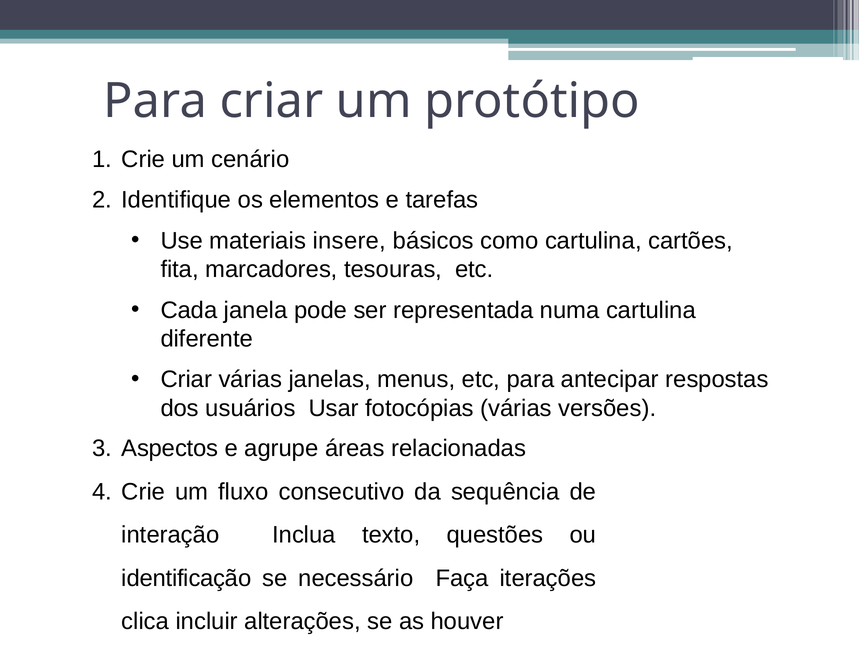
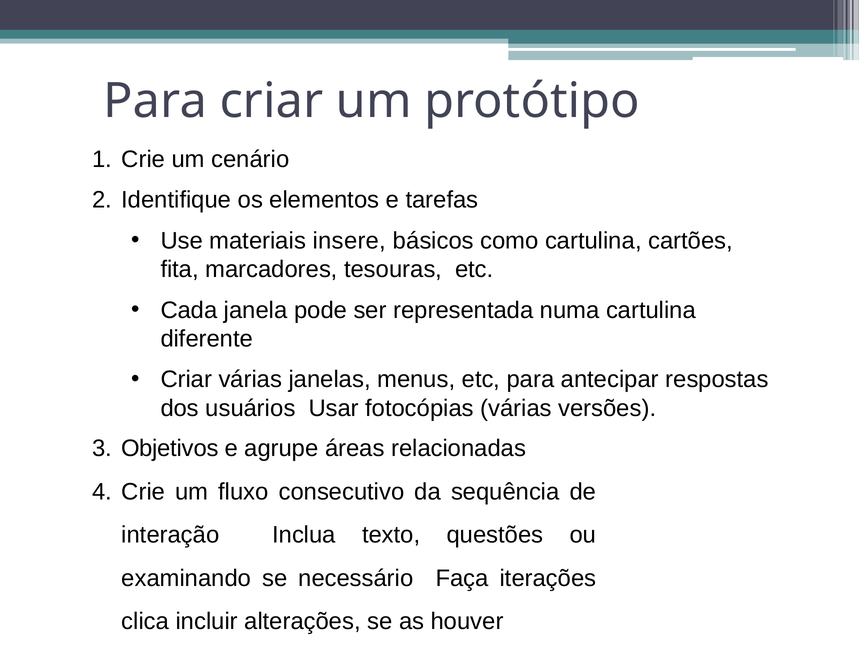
Aspectos: Aspectos -> Objetivos
identificação: identificação -> examinando
